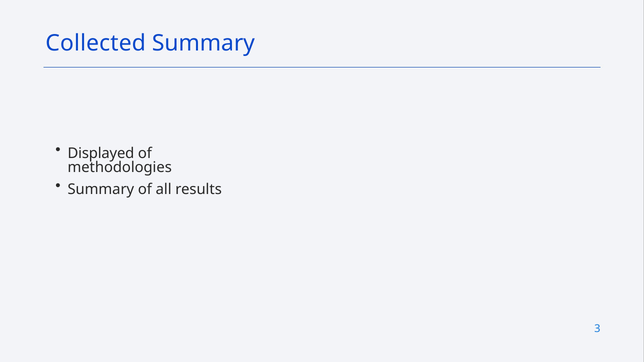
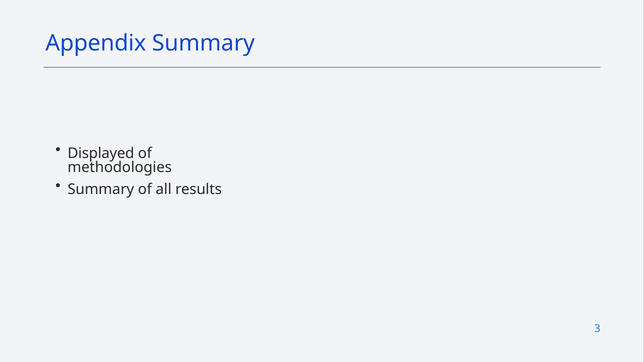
Collected: Collected -> Appendix
